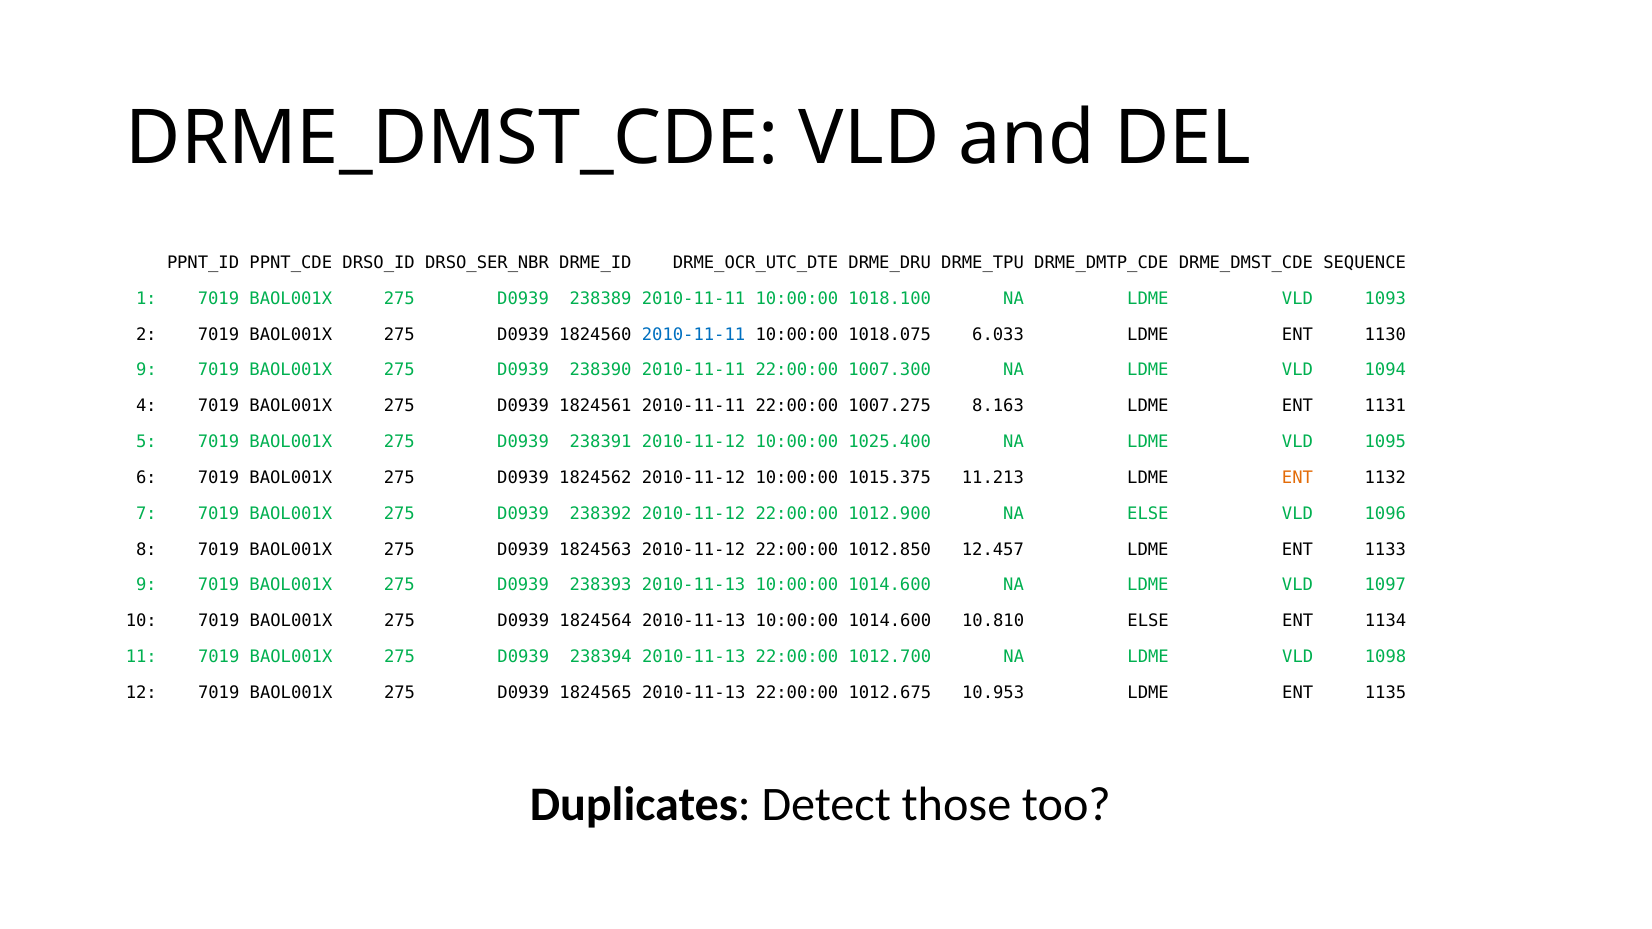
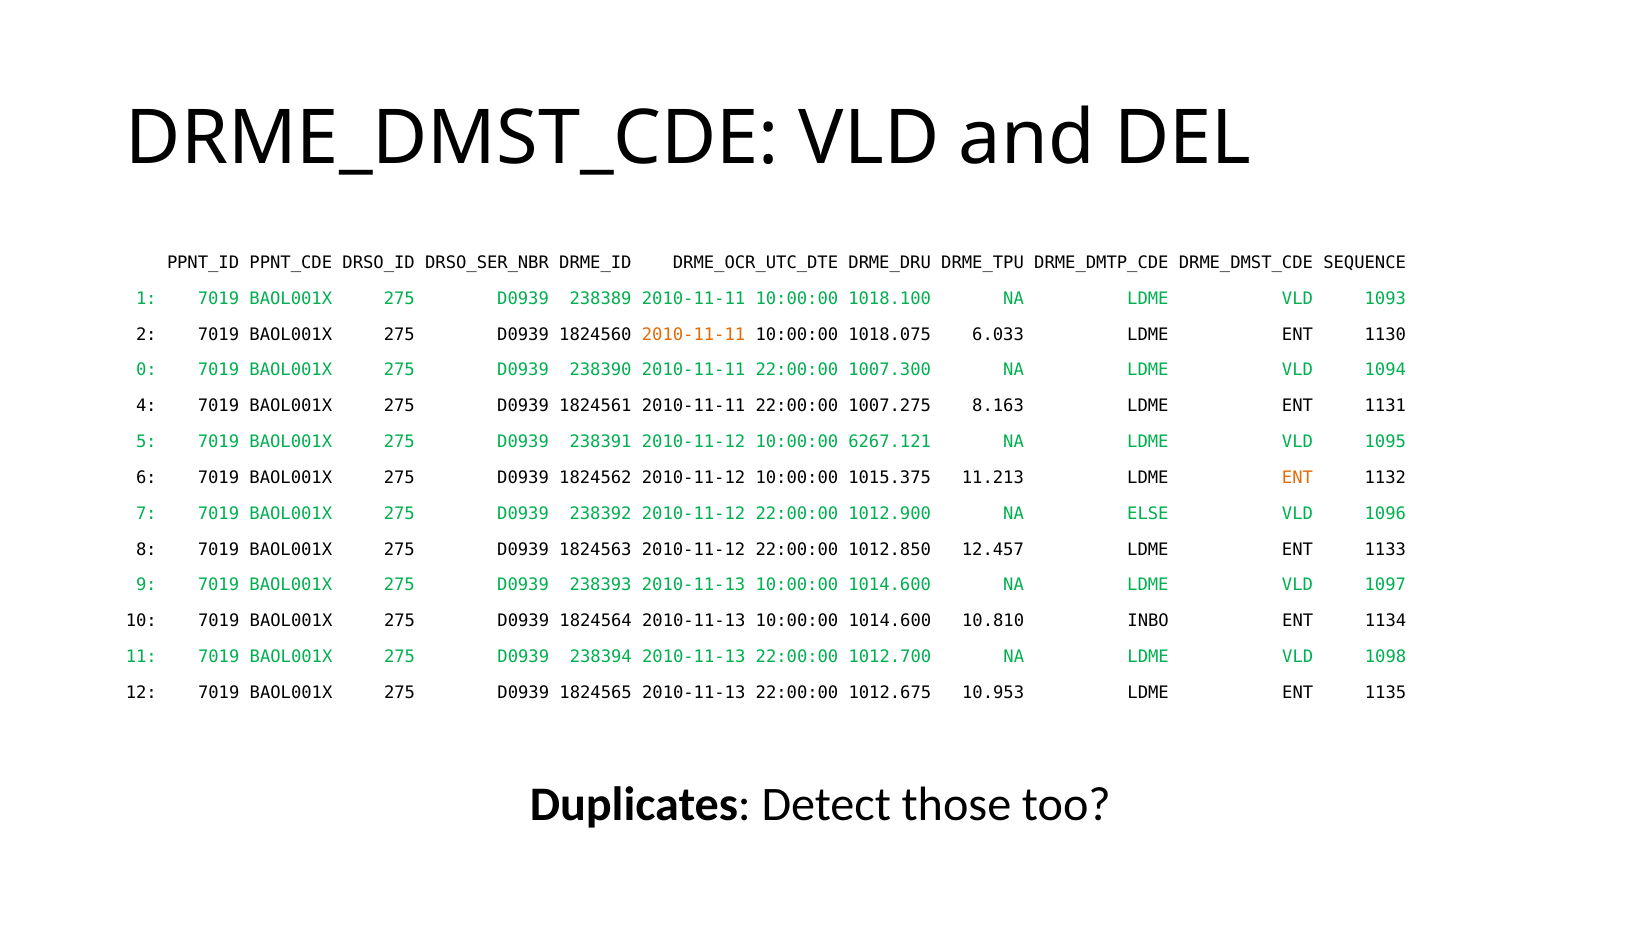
2010-11-11 at (694, 334) colour: blue -> orange
9 at (146, 370): 9 -> 0
1025.400: 1025.400 -> 6267.121
10.810 ELSE: ELSE -> INBO
